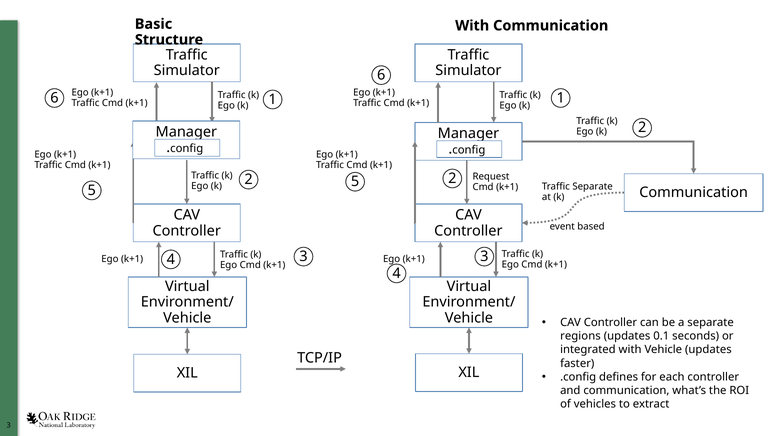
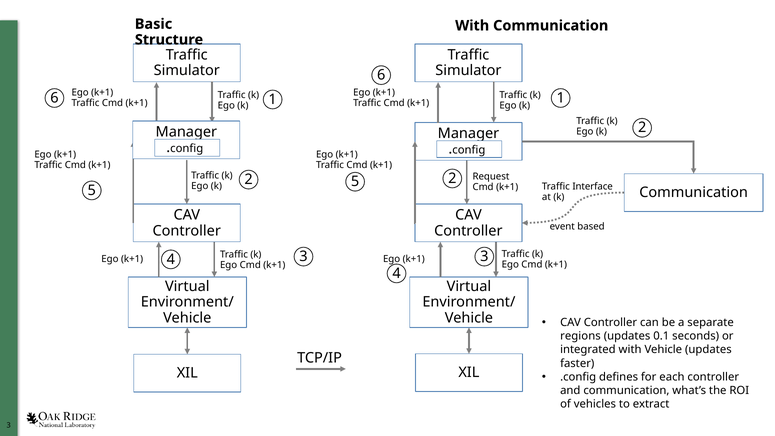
Traffic Separate: Separate -> Interface
